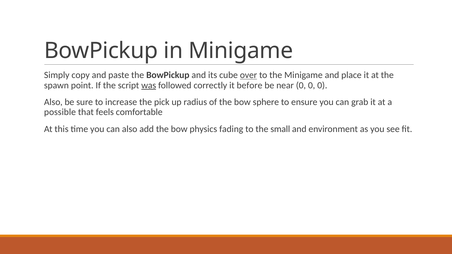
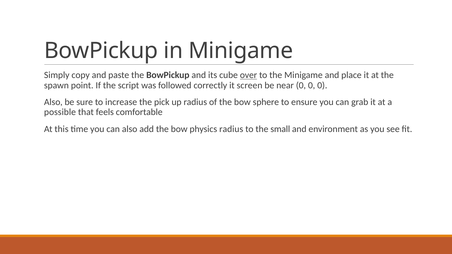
was underline: present -> none
before: before -> screen
physics fading: fading -> radius
